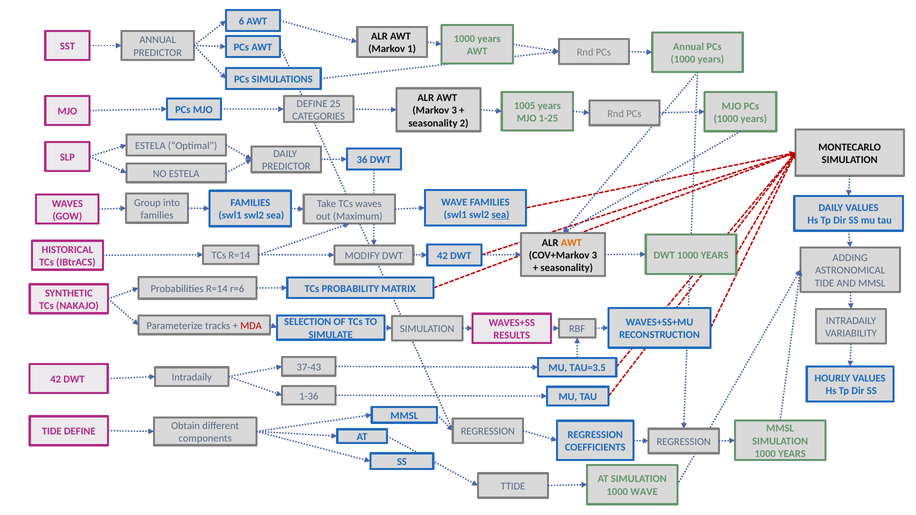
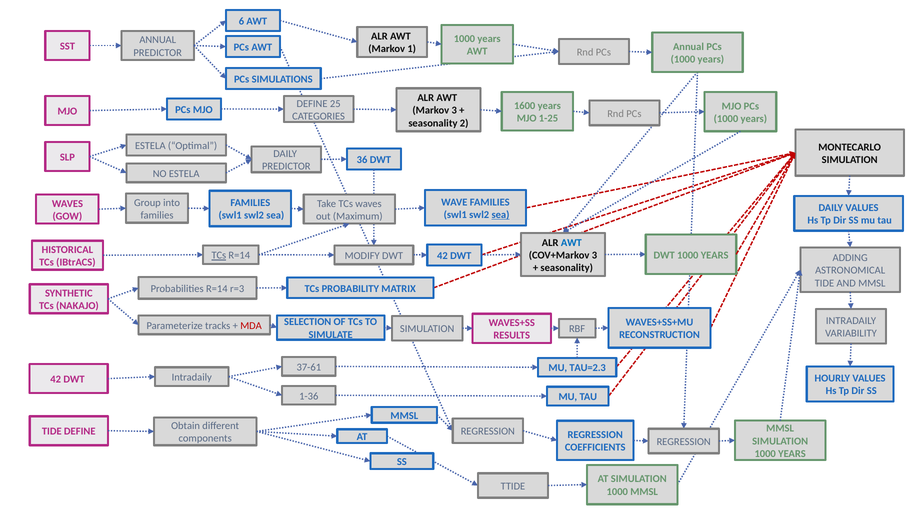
1005: 1005 -> 1600
AWT at (571, 243) colour: orange -> blue
TCs at (219, 256) underline: none -> present
r=6: r=6 -> r=3
37-43: 37-43 -> 37-61
TAU=3.5: TAU=3.5 -> TAU=2.3
1000 WAVE: WAVE -> MMSL
